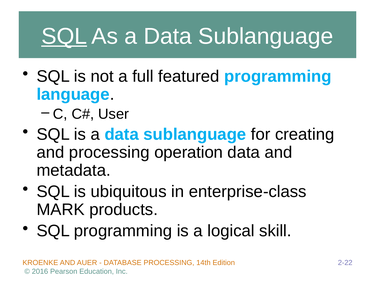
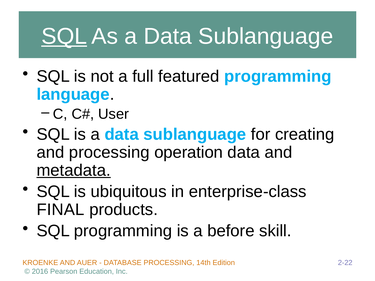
metadata underline: none -> present
MARK: MARK -> FINAL
logical: logical -> before
